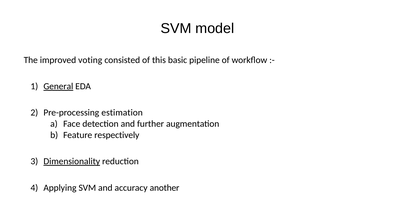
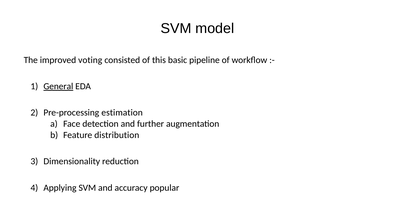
respectively: respectively -> distribution
Dimensionality underline: present -> none
another: another -> popular
